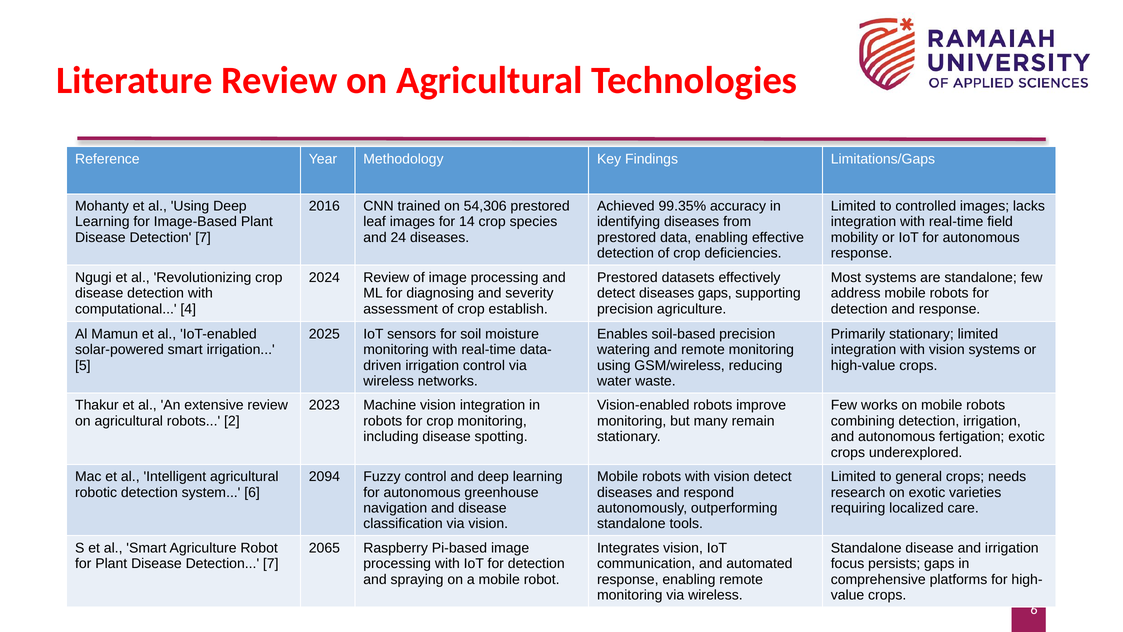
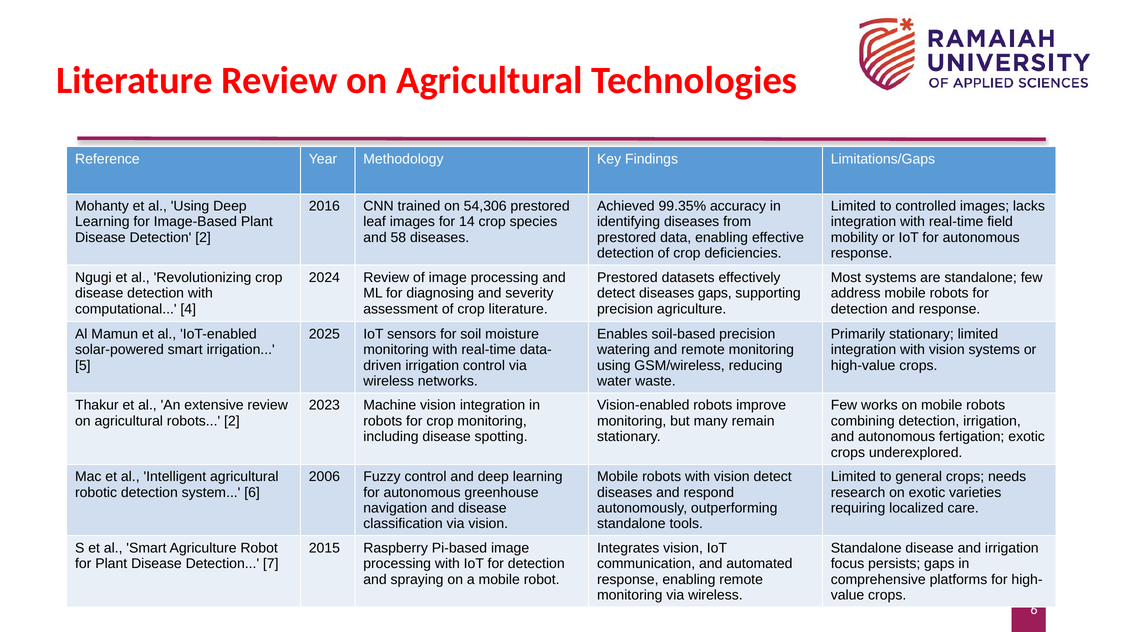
7 at (203, 237): 7 -> 2
24: 24 -> 58
crop establish: establish -> literature
2094: 2094 -> 2006
2065: 2065 -> 2015
